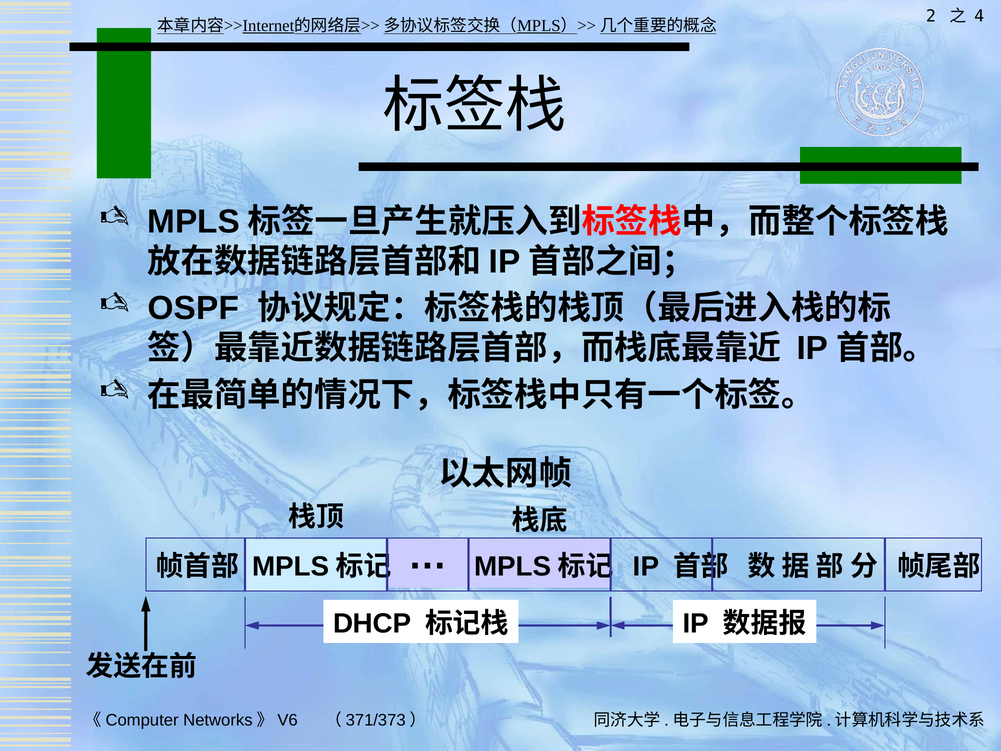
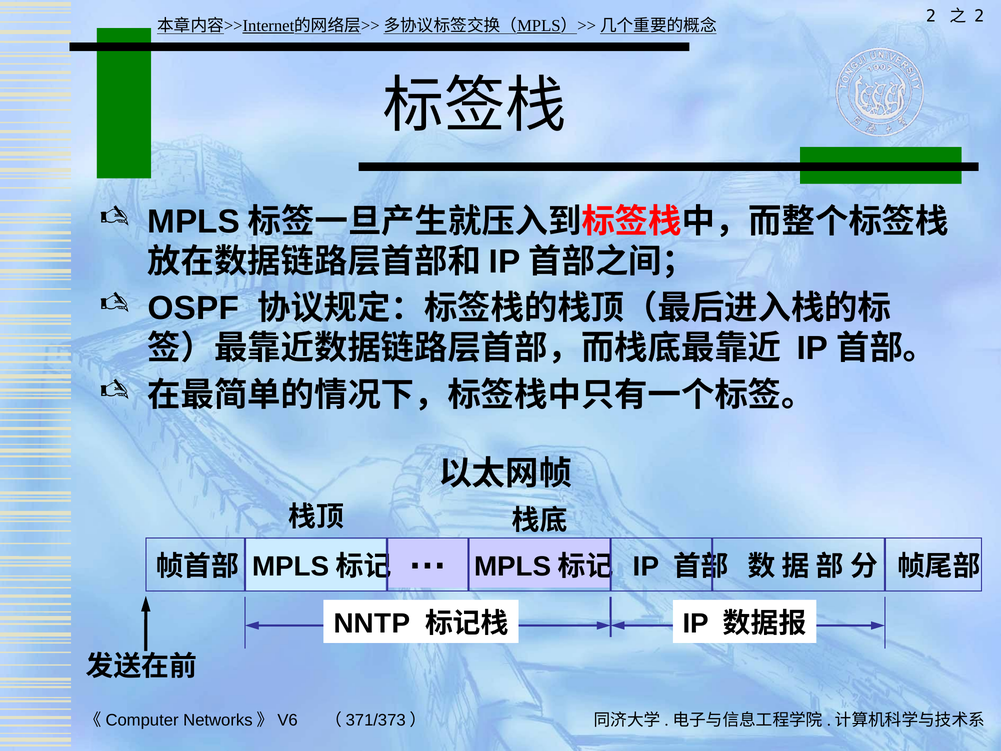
4 at (979, 16): 4 -> 2
DHCP: DHCP -> NNTP
